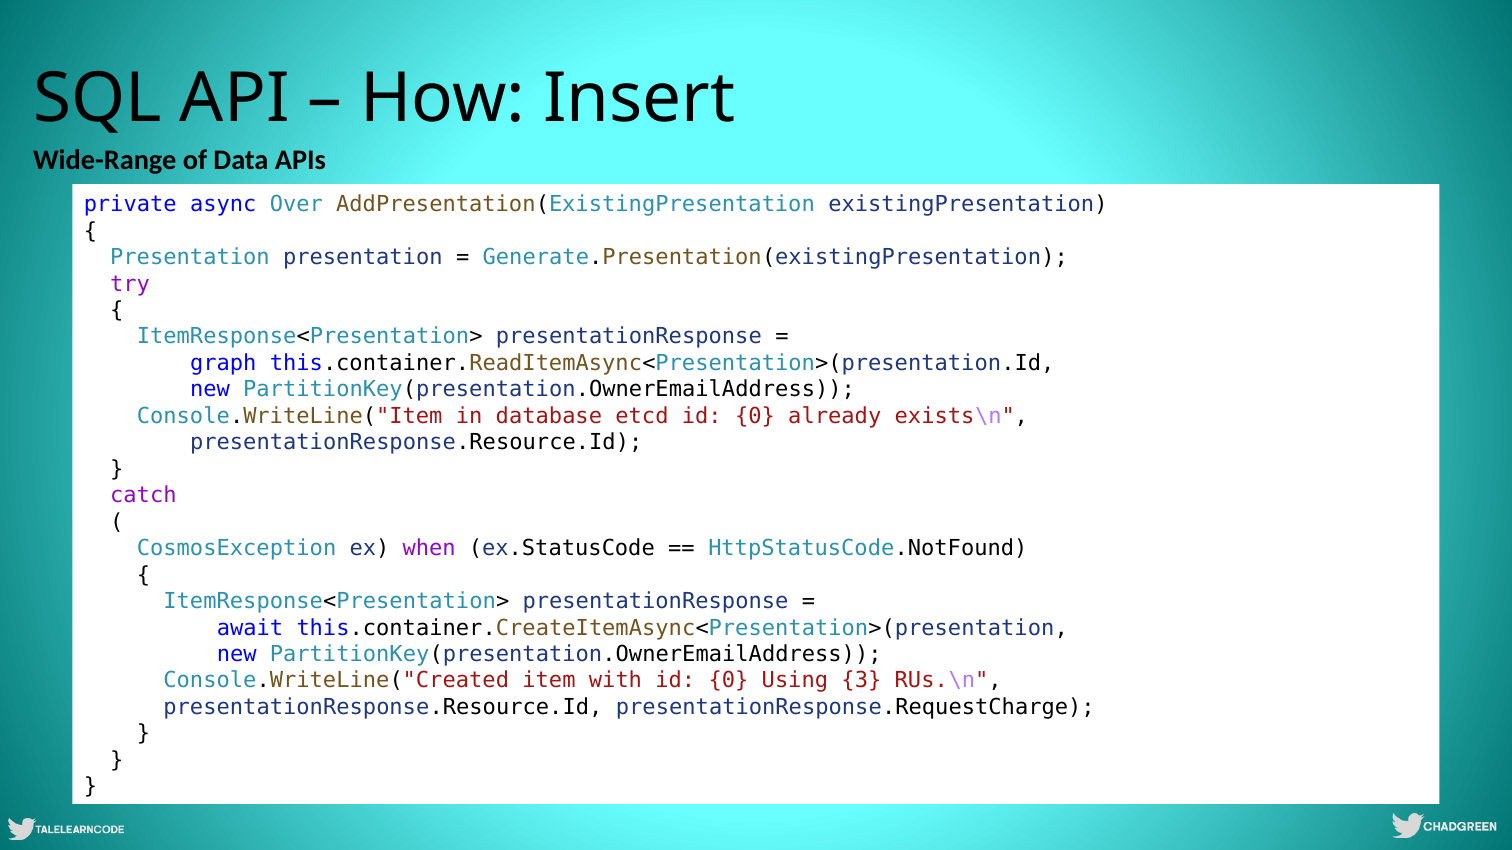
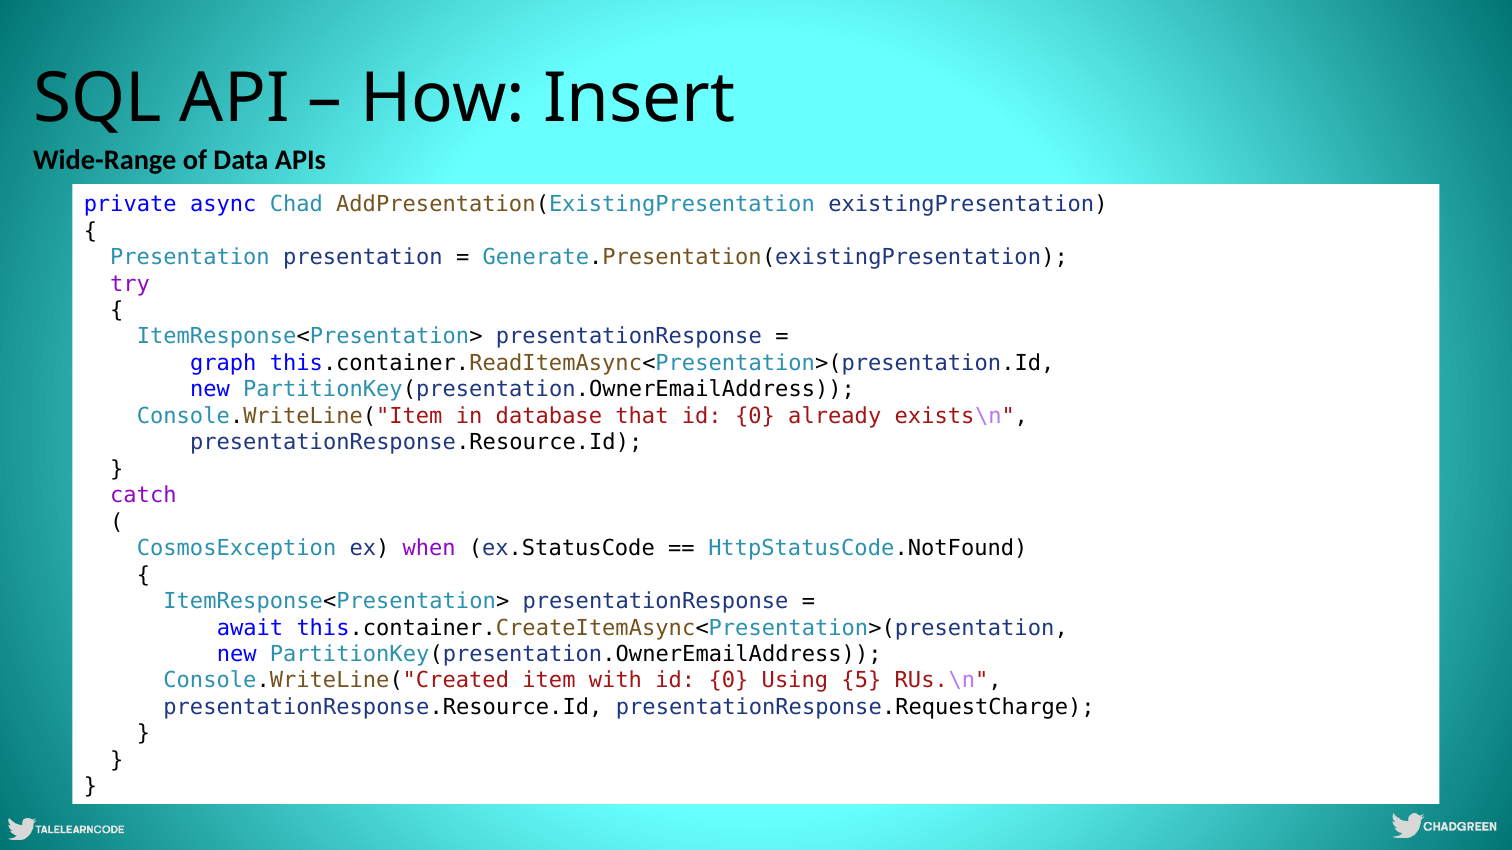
Over: Over -> Chad
etcd: etcd -> that
3: 3 -> 5
